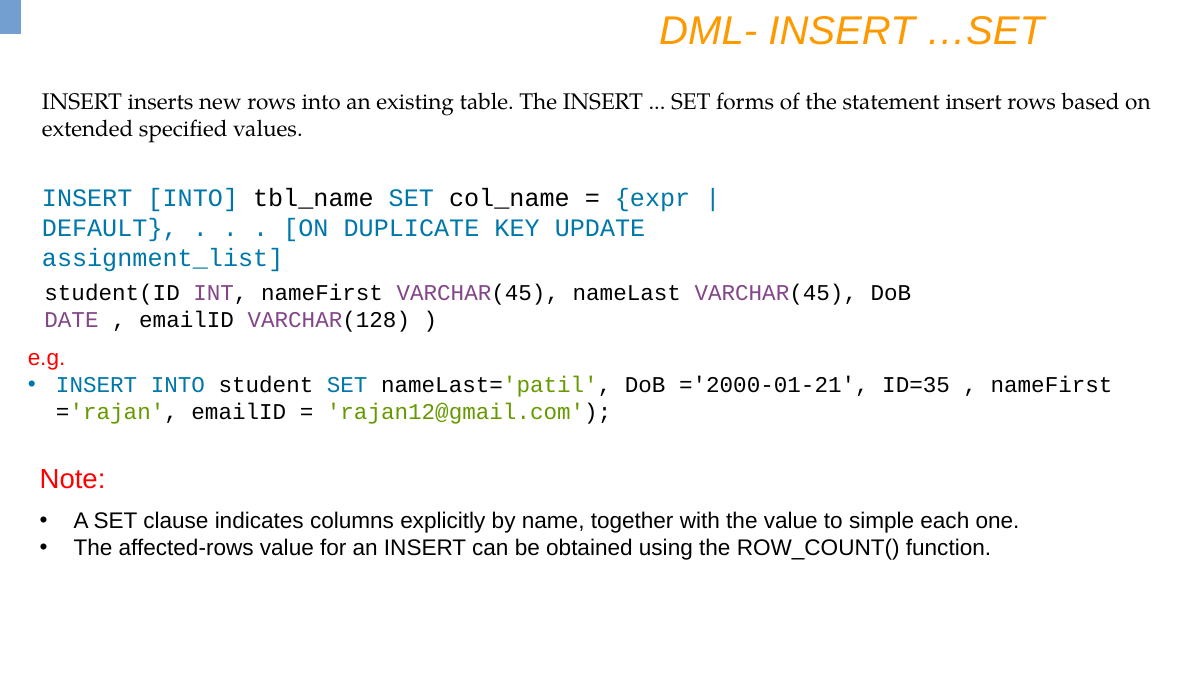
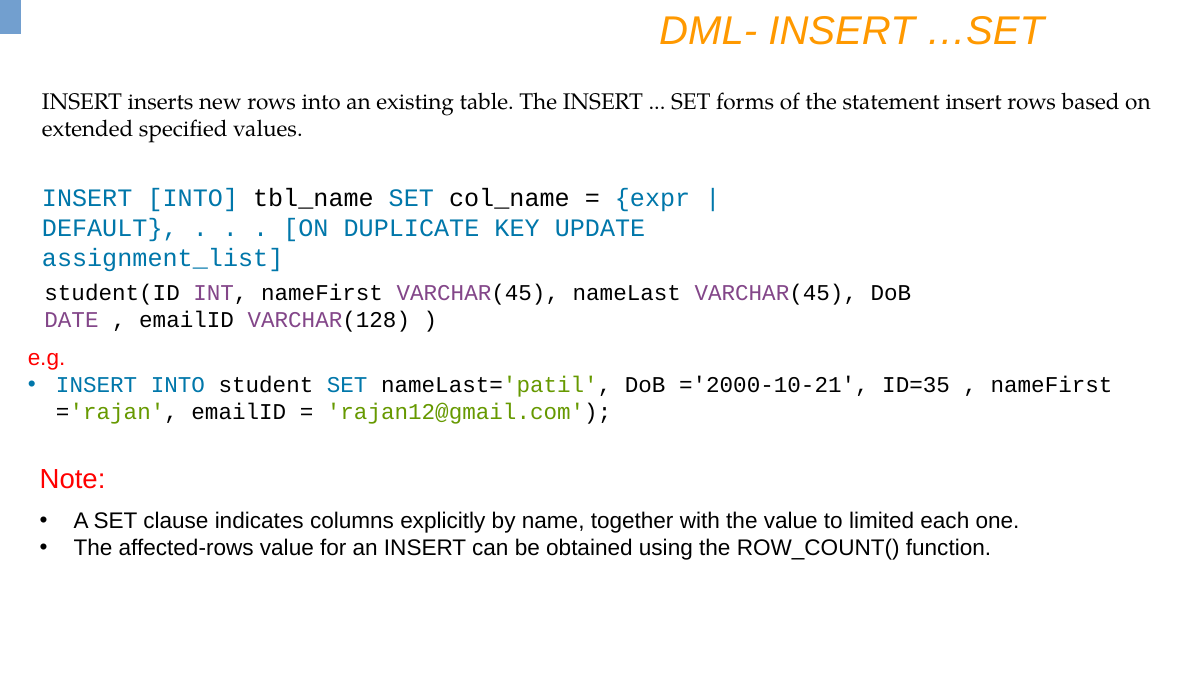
='2000-01-21: ='2000-01-21 -> ='2000-10-21
simple: simple -> limited
